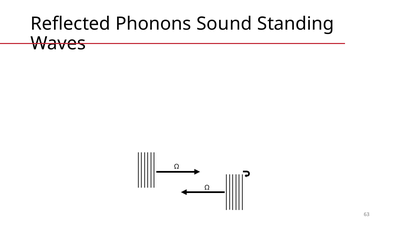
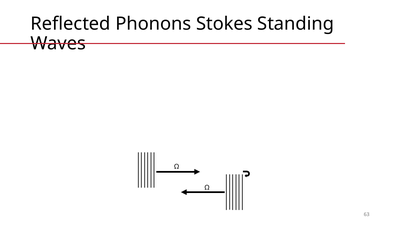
Sound: Sound -> Stokes
